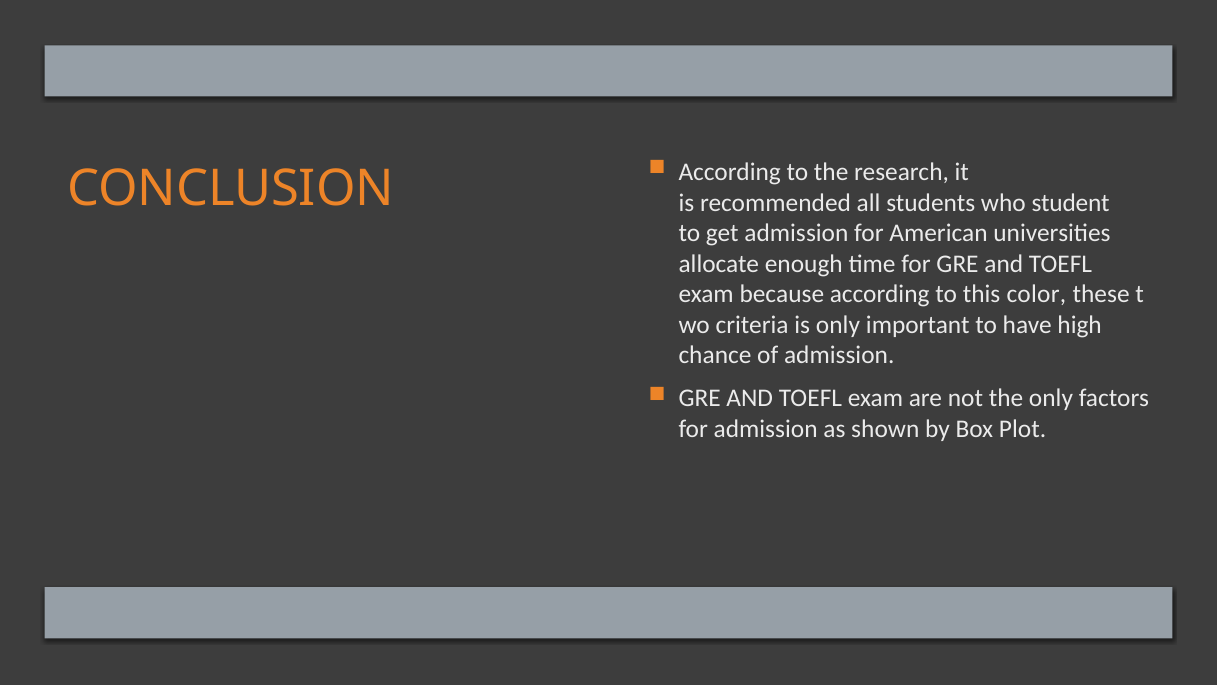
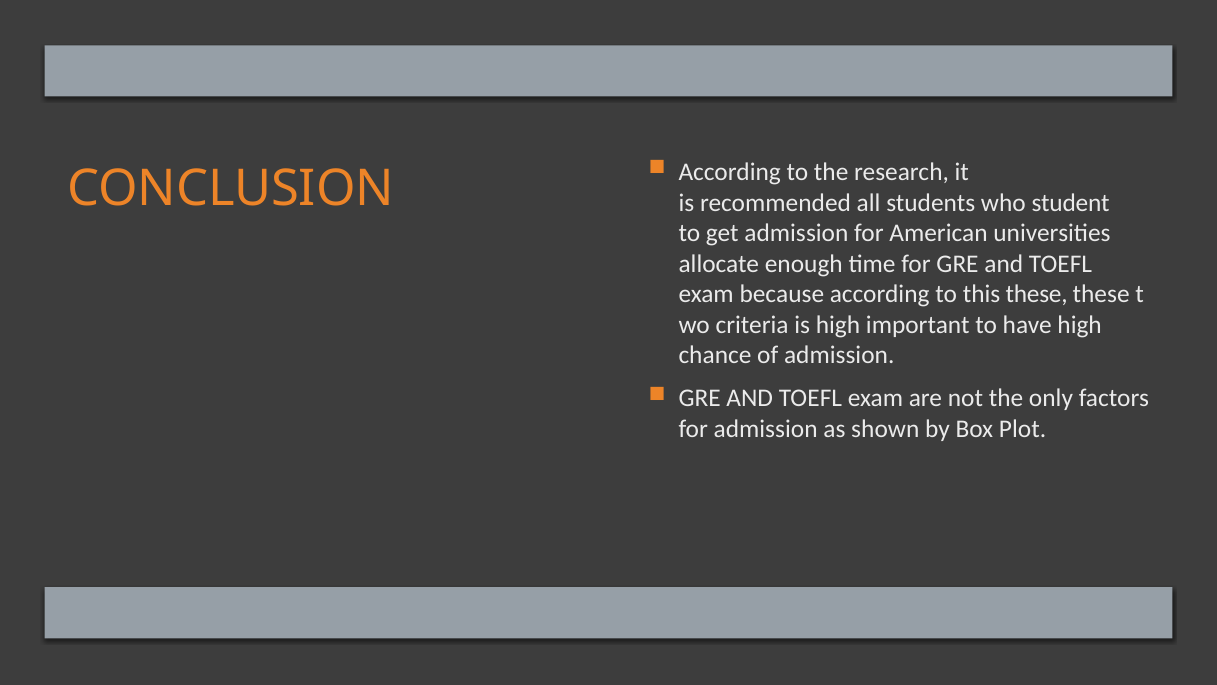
this color: color -> these
is only: only -> high
